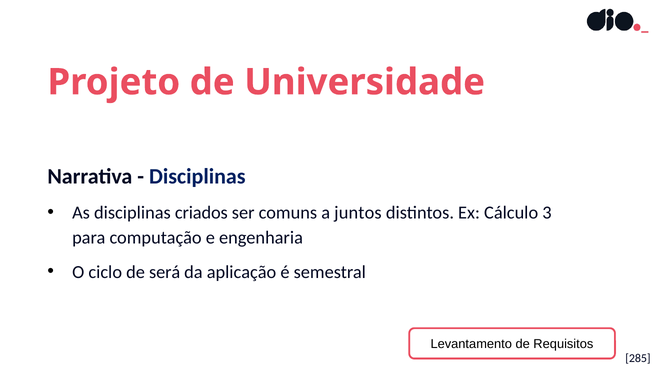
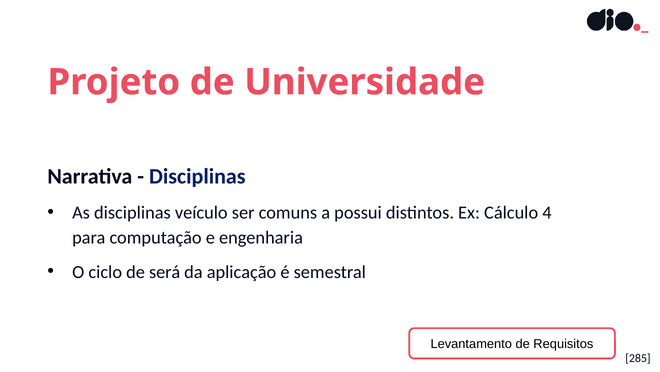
criados: criados -> veículo
juntos: juntos -> possui
3: 3 -> 4
